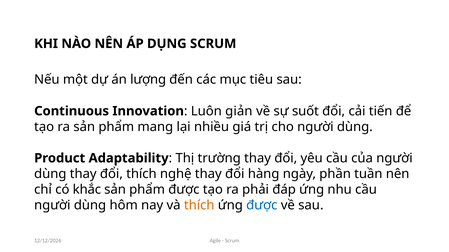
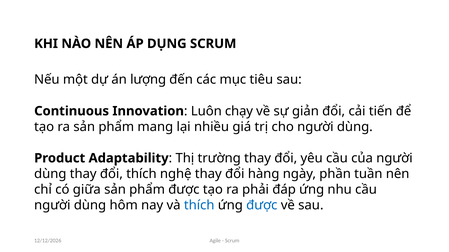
giản: giản -> chạy
suốt: suốt -> giản
khắc: khắc -> giữa
thích at (199, 206) colour: orange -> blue
